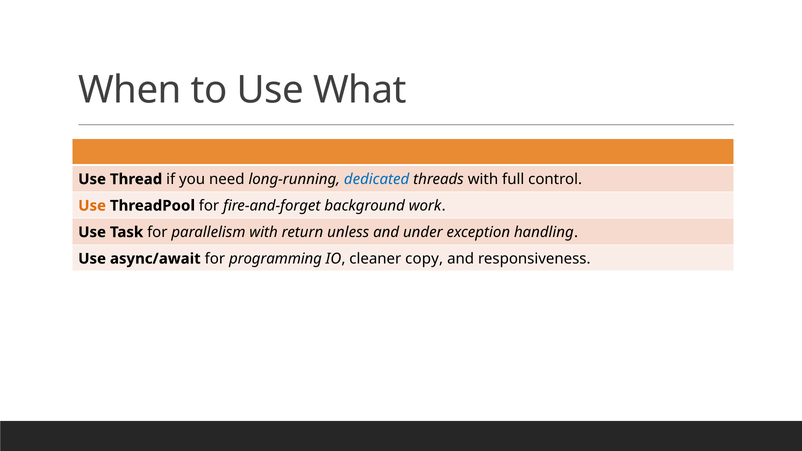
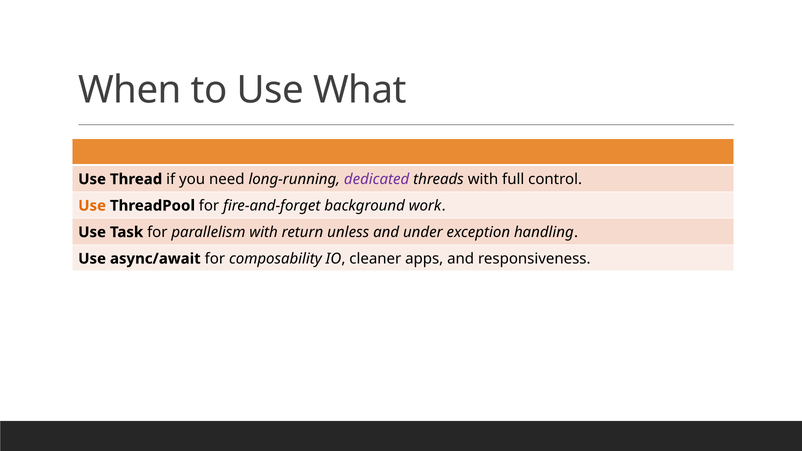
dedicated colour: blue -> purple
programming: programming -> composability
copy: copy -> apps
